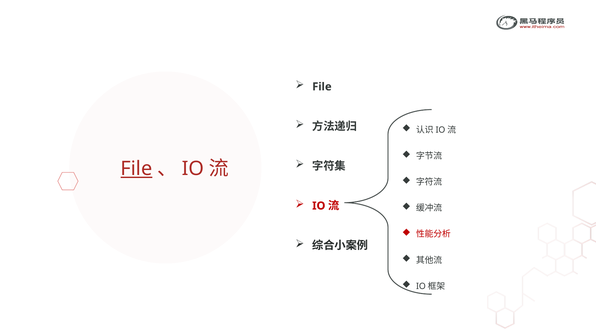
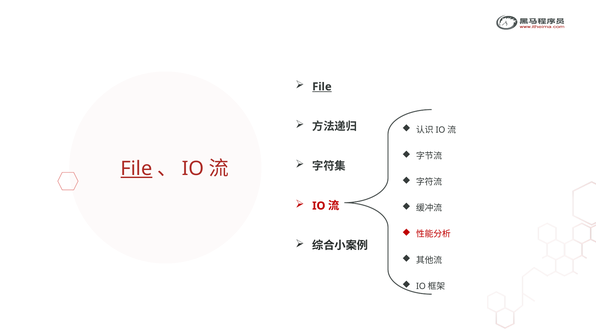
File at (322, 87) underline: none -> present
